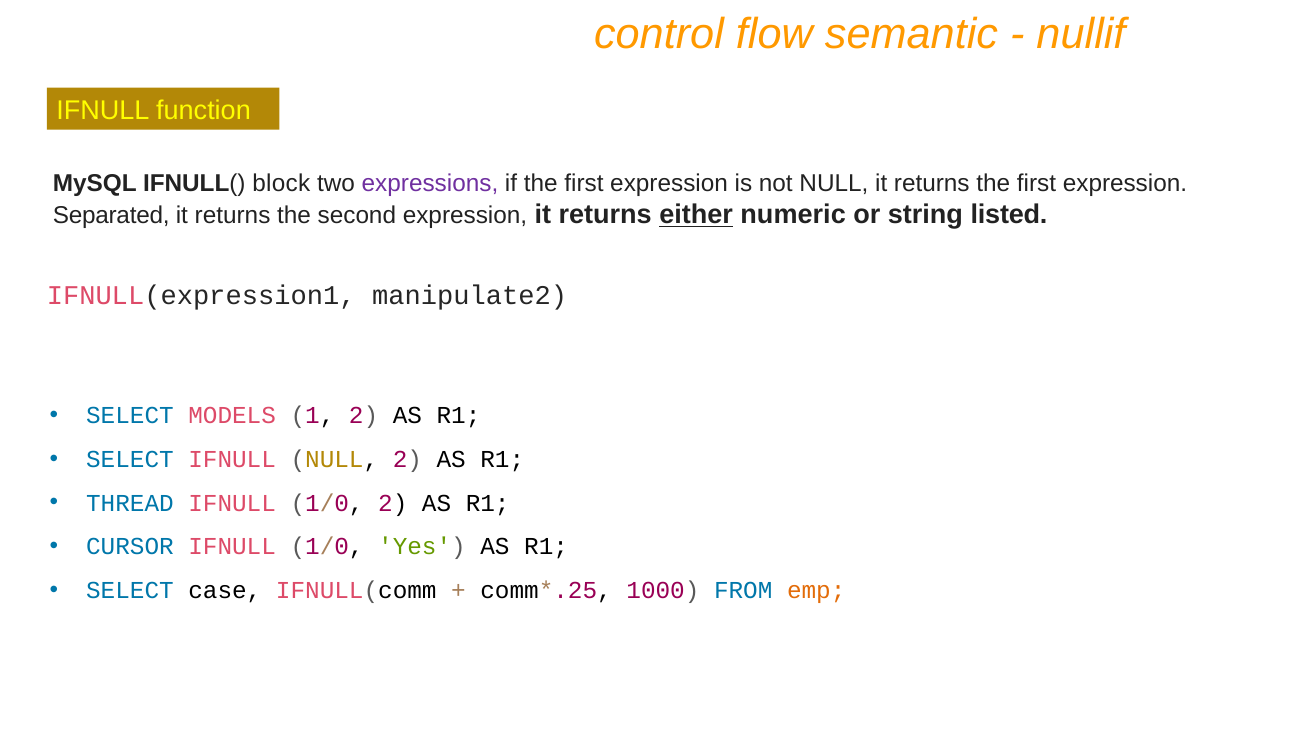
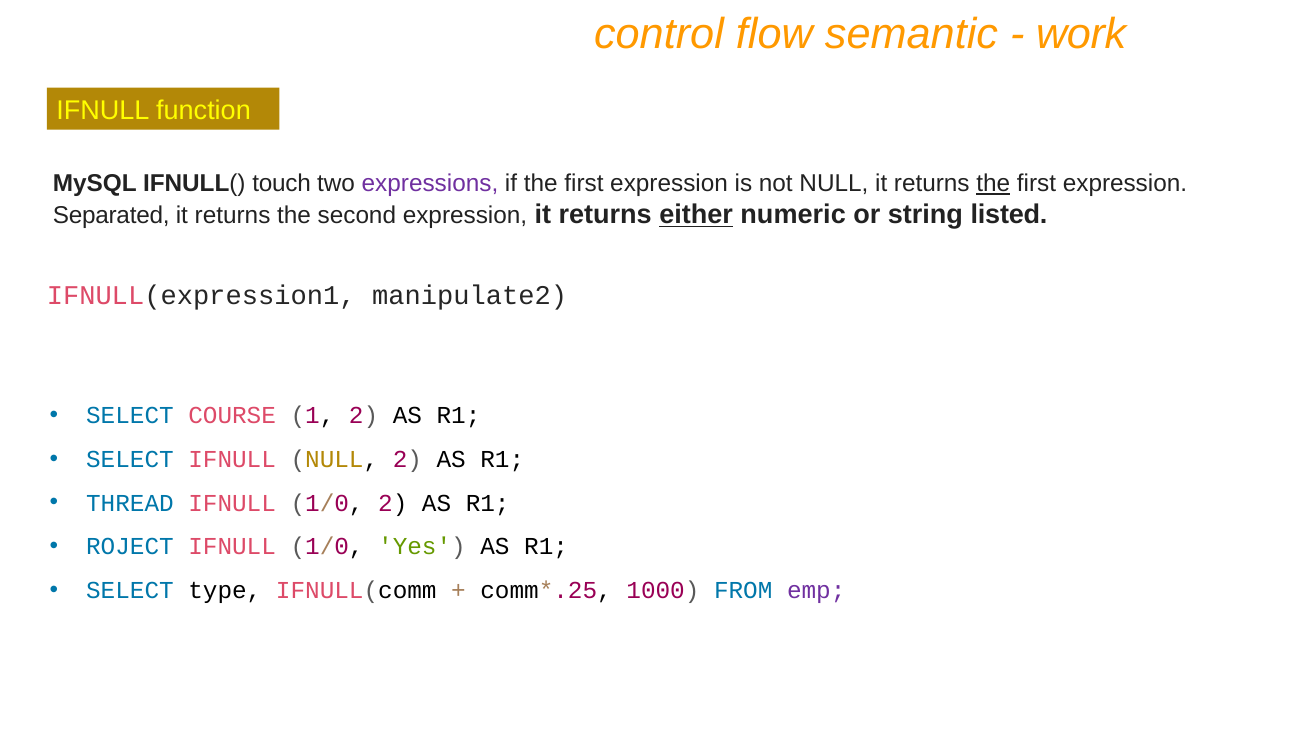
nullif: nullif -> work
block: block -> touch
the at (993, 184) underline: none -> present
MODELS: MODELS -> COURSE
CURSOR: CURSOR -> ROJECT
case: case -> type
emp colour: orange -> purple
